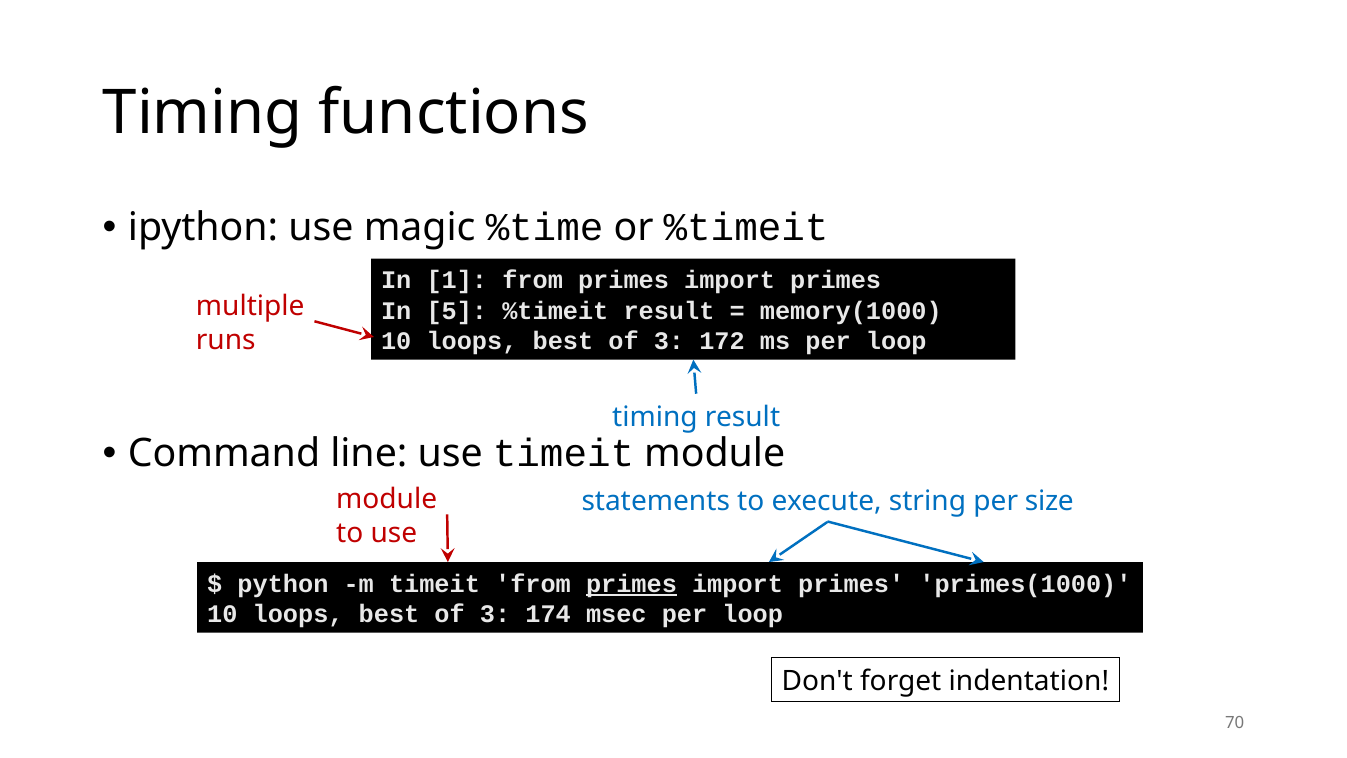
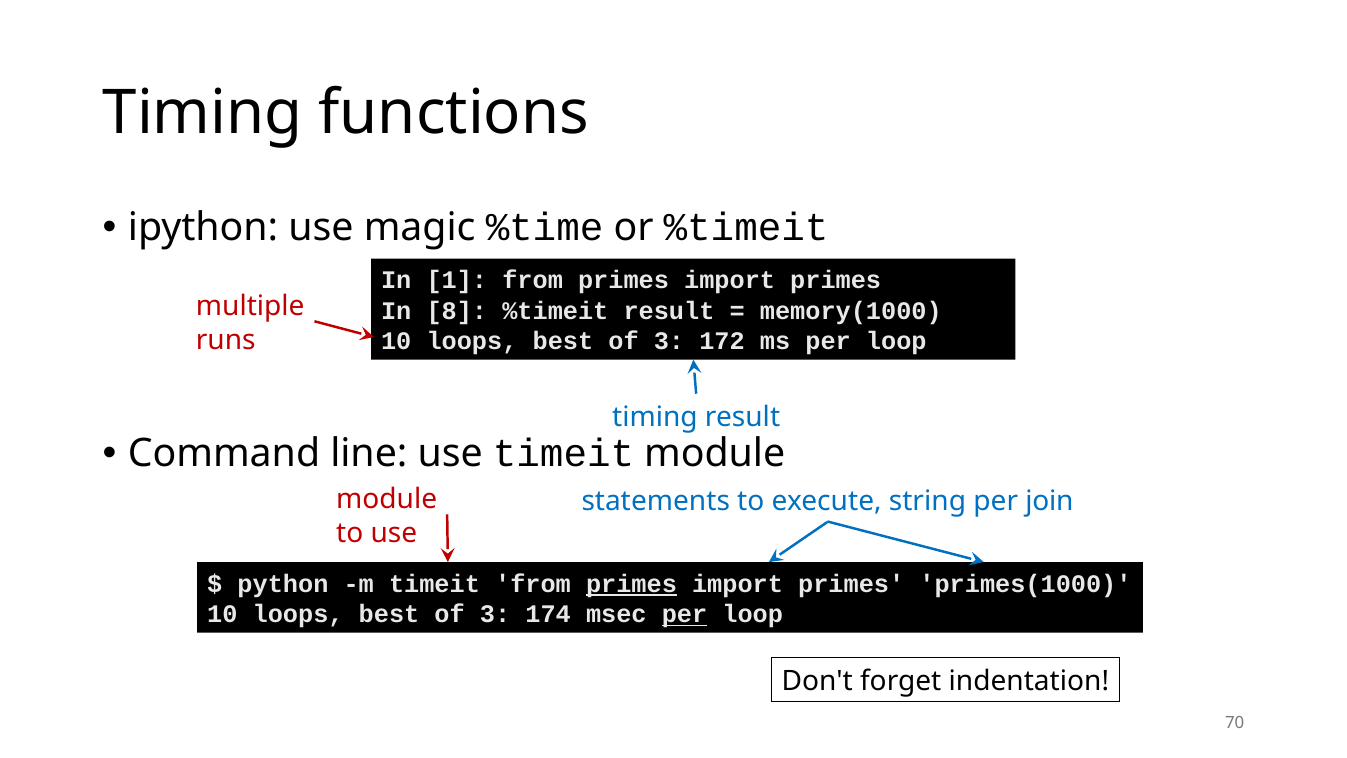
5: 5 -> 8
size: size -> join
per at (685, 614) underline: none -> present
